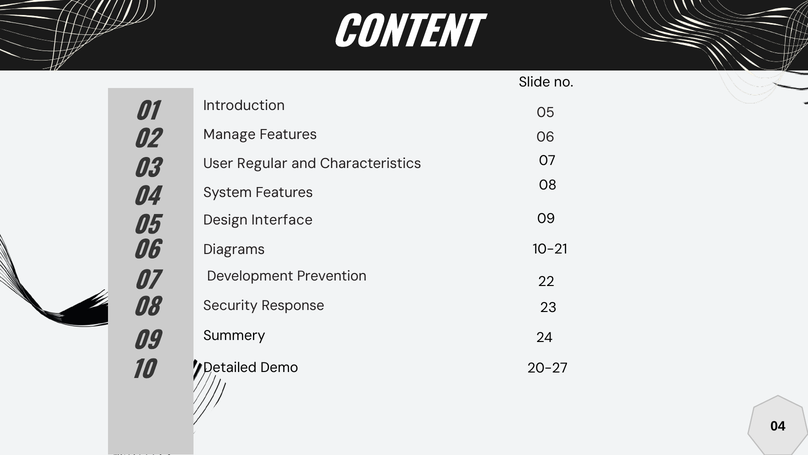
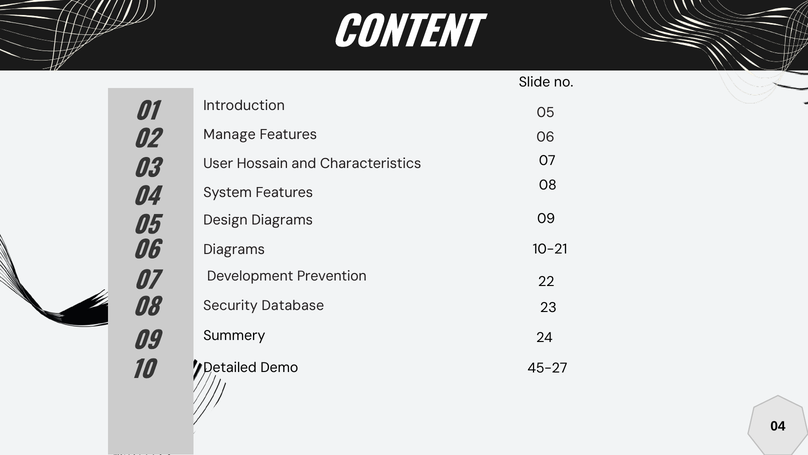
Regular: Regular -> Hossain
Design Interface: Interface -> Diagrams
Response: Response -> Database
20-27: 20-27 -> 45-27
